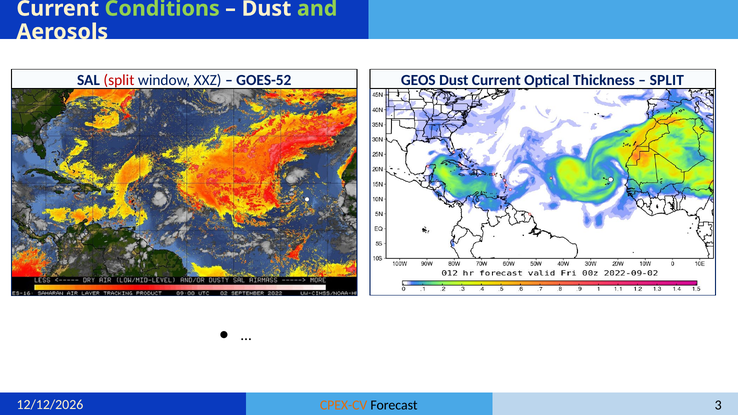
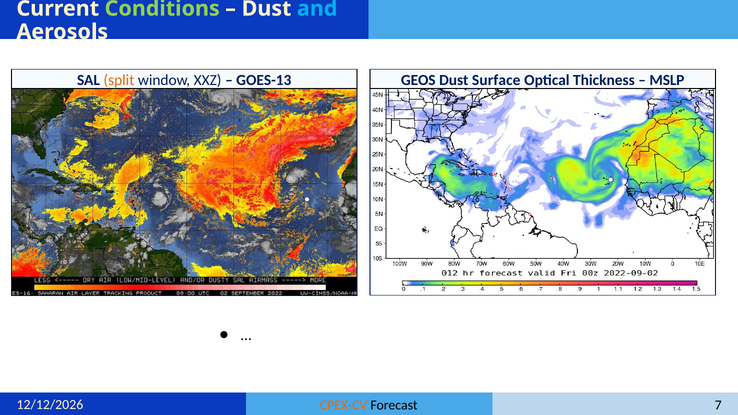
and colour: light green -> light blue
split at (119, 80) colour: red -> orange
GOES-52: GOES-52 -> GOES-13
Dust Current: Current -> Surface
SPLIT at (667, 80): SPLIT -> MSLP
3: 3 -> 7
